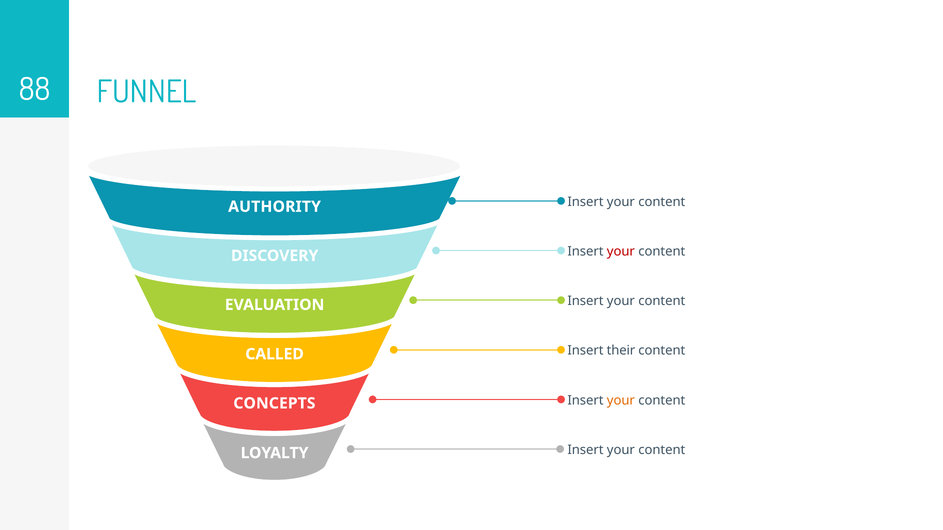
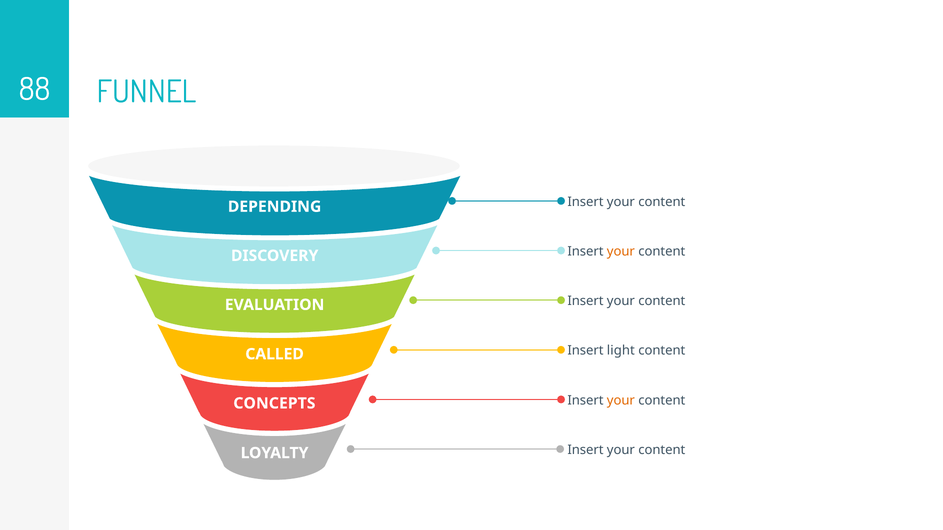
AUTHORITY: AUTHORITY -> DEPENDING
your at (621, 252) colour: red -> orange
their: their -> light
